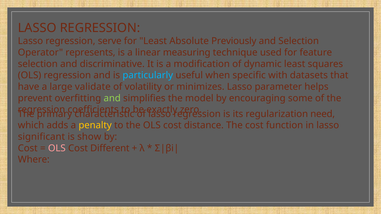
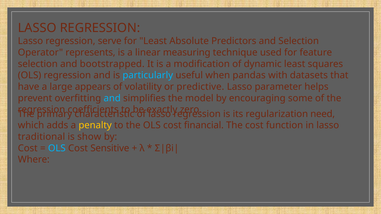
Previously: Previously -> Predictors
discriminative: discriminative -> bootstrapped
specific: specific -> pandas
validate: validate -> appears
minimizes: minimizes -> predictive
and at (112, 98) colour: light green -> light blue
distance: distance -> financial
significant: significant -> traditional
OLS at (57, 148) colour: pink -> light blue
Different: Different -> Sensitive
